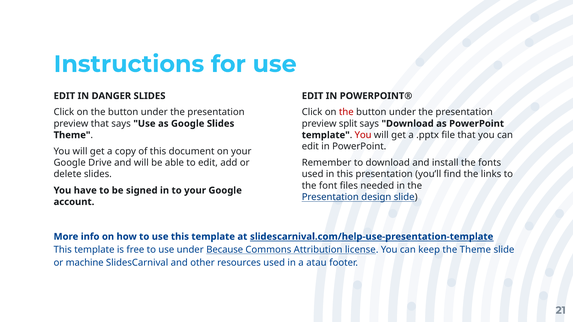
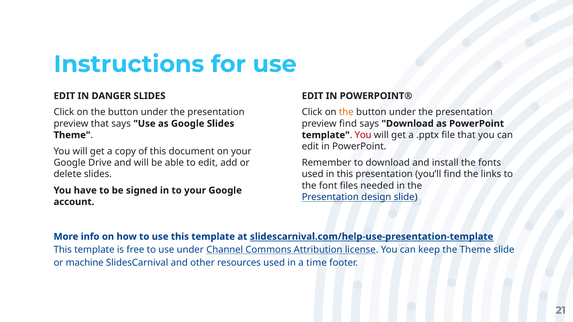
the at (346, 112) colour: red -> orange
preview split: split -> find
Because: Because -> Channel
atau: atau -> time
